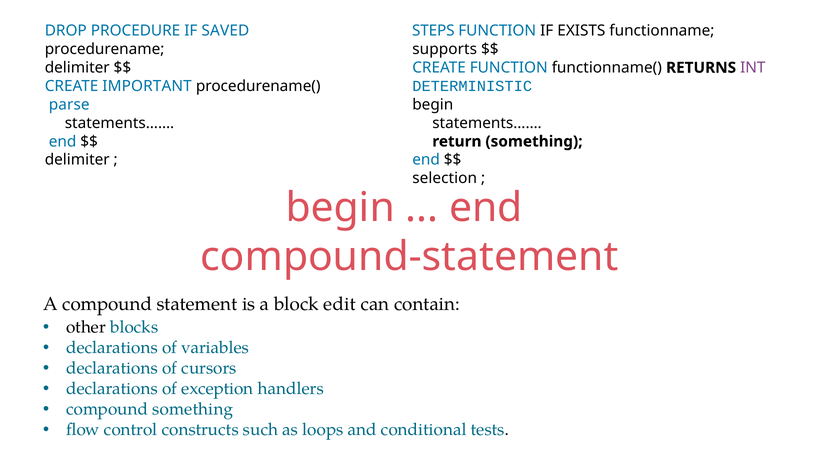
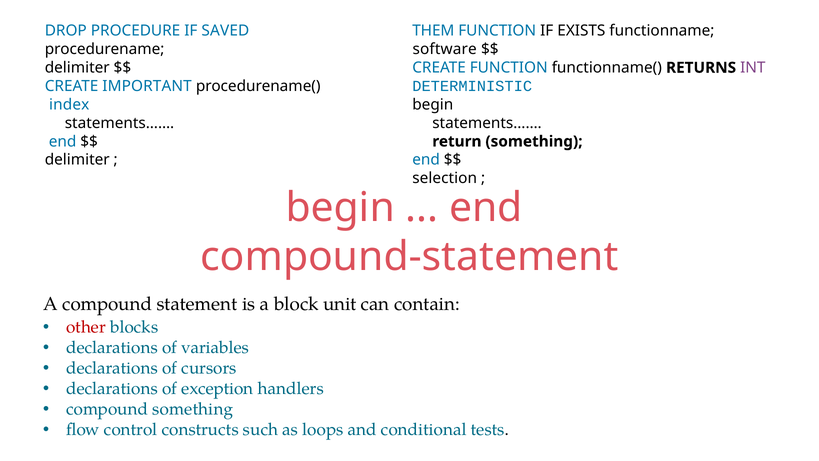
STEPS: STEPS -> THEM
supports: supports -> software
parse: parse -> index
edit: edit -> unit
other colour: black -> red
